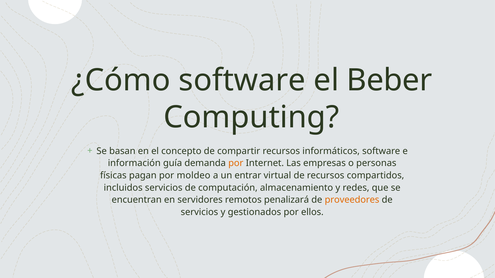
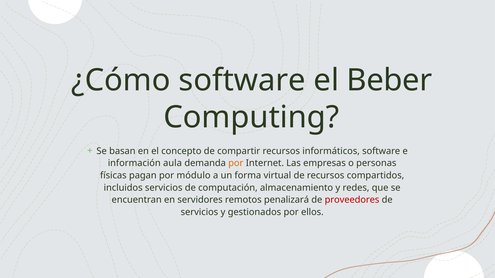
guía: guía -> aula
moldeo: moldeo -> módulo
entrar: entrar -> forma
proveedores colour: orange -> red
